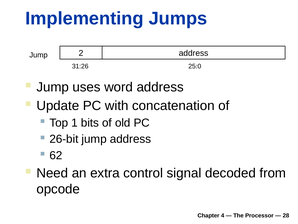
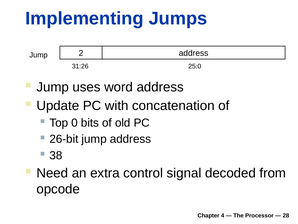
1: 1 -> 0
62: 62 -> 38
